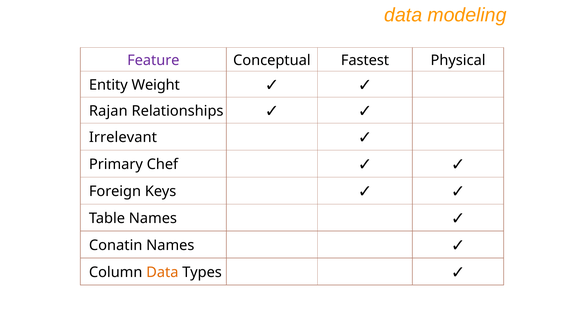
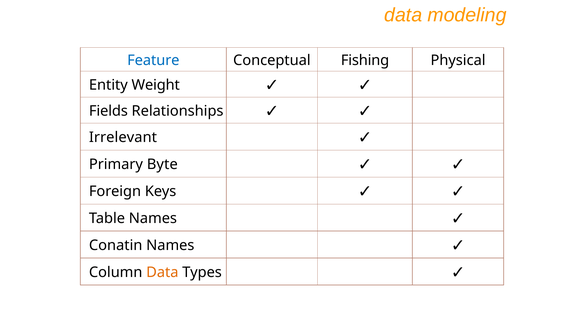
Feature colour: purple -> blue
Fastest: Fastest -> Fishing
Rajan: Rajan -> Fields
Chef: Chef -> Byte
